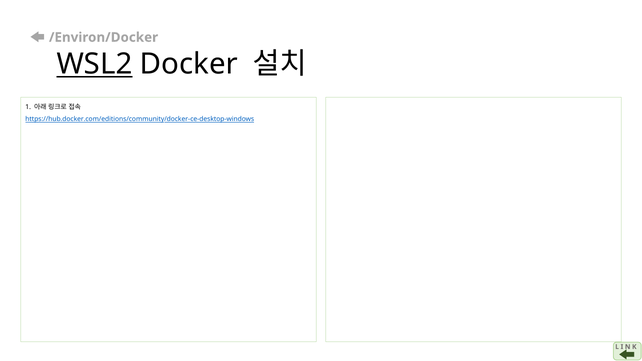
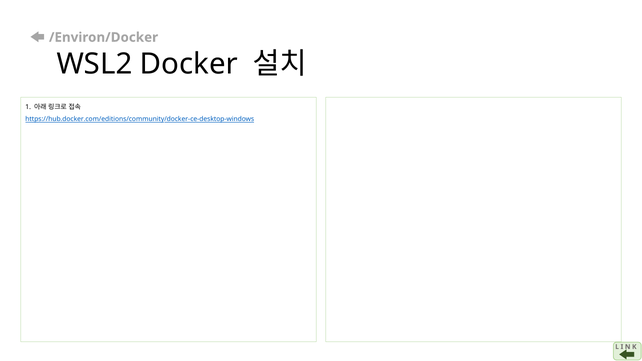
WSL2 underline: present -> none
